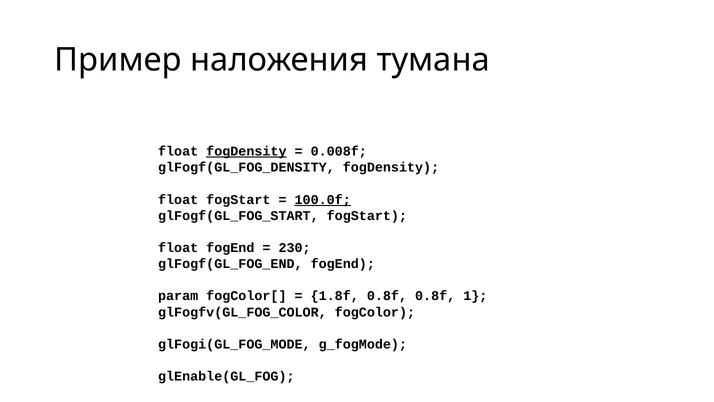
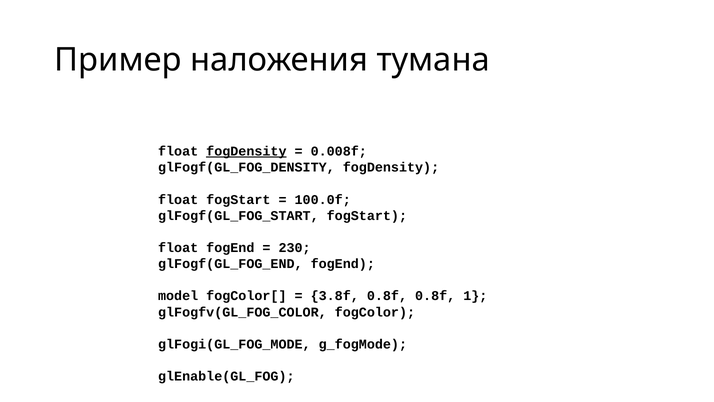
100.0f underline: present -> none
param: param -> model
1.8f: 1.8f -> 3.8f
